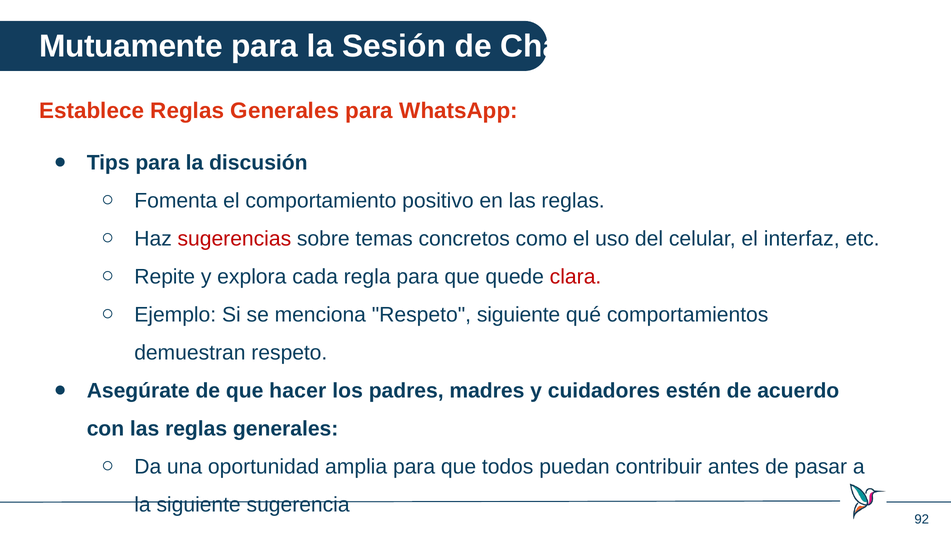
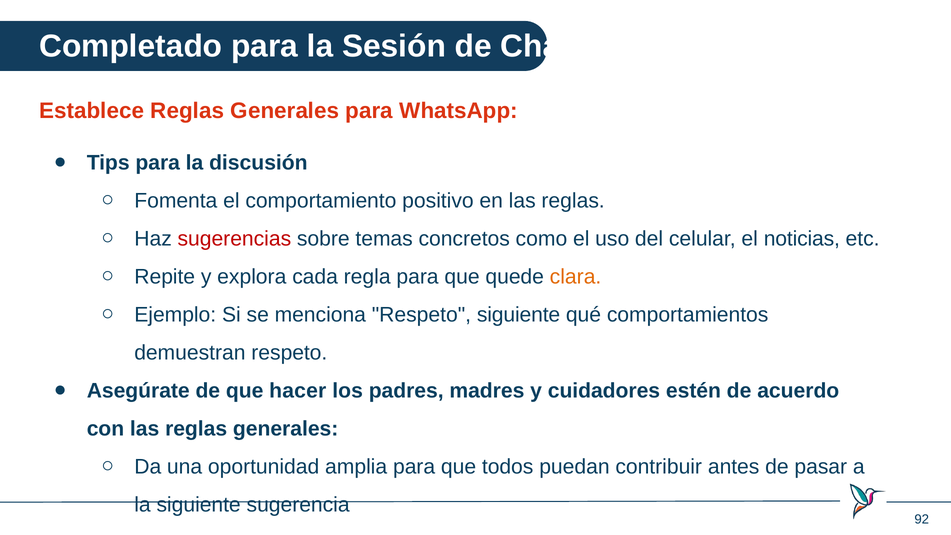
Mutuamente: Mutuamente -> Completado
interfaz: interfaz -> noticias
clara colour: red -> orange
